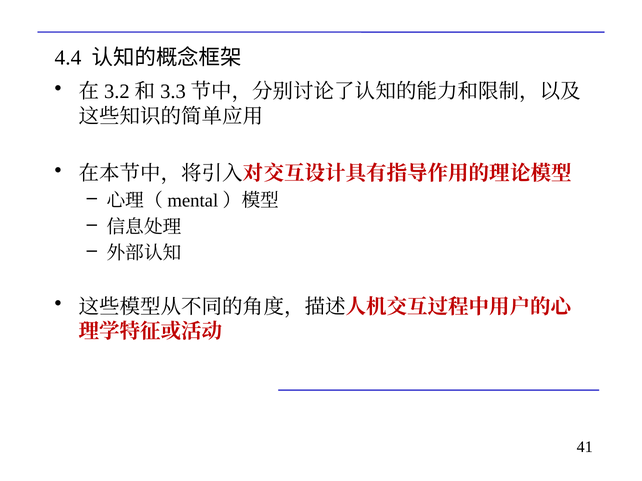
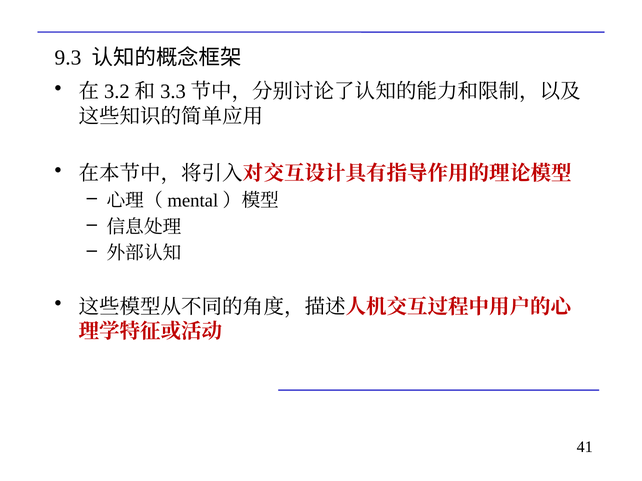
4.4: 4.4 -> 9.3
